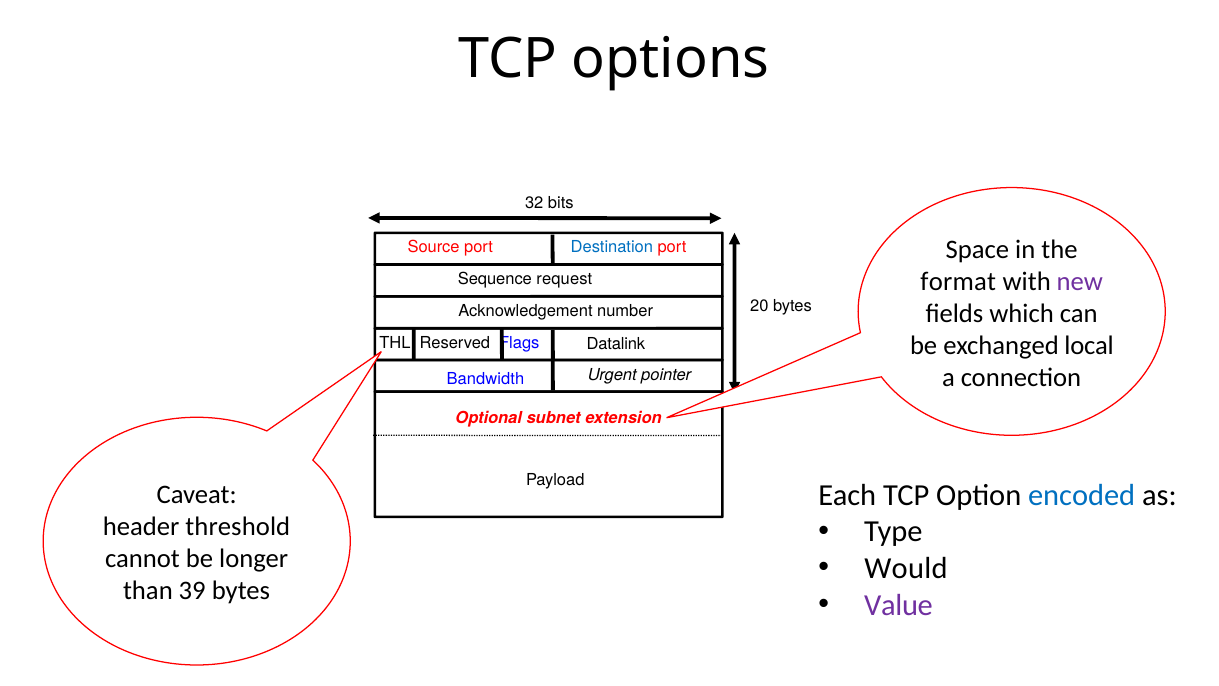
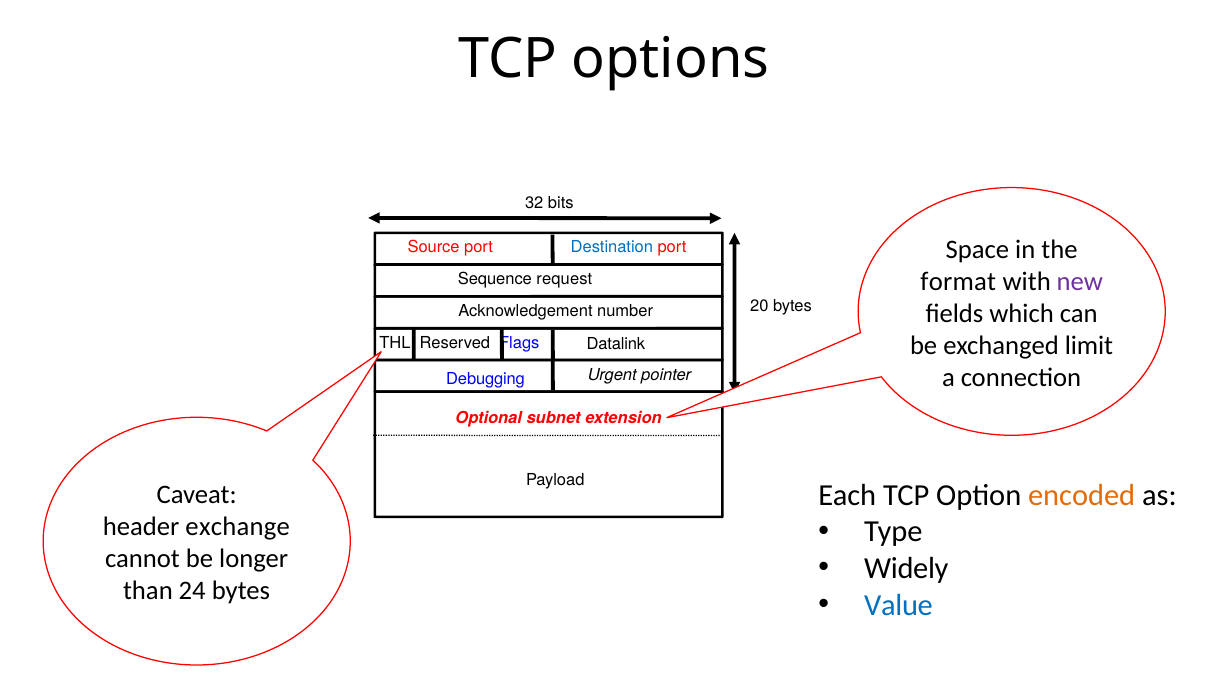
local: local -> limit
Bandwidth: Bandwidth -> Debugging
encoded colour: blue -> orange
threshold: threshold -> exchange
Would: Would -> Widely
39: 39 -> 24
Value colour: purple -> blue
